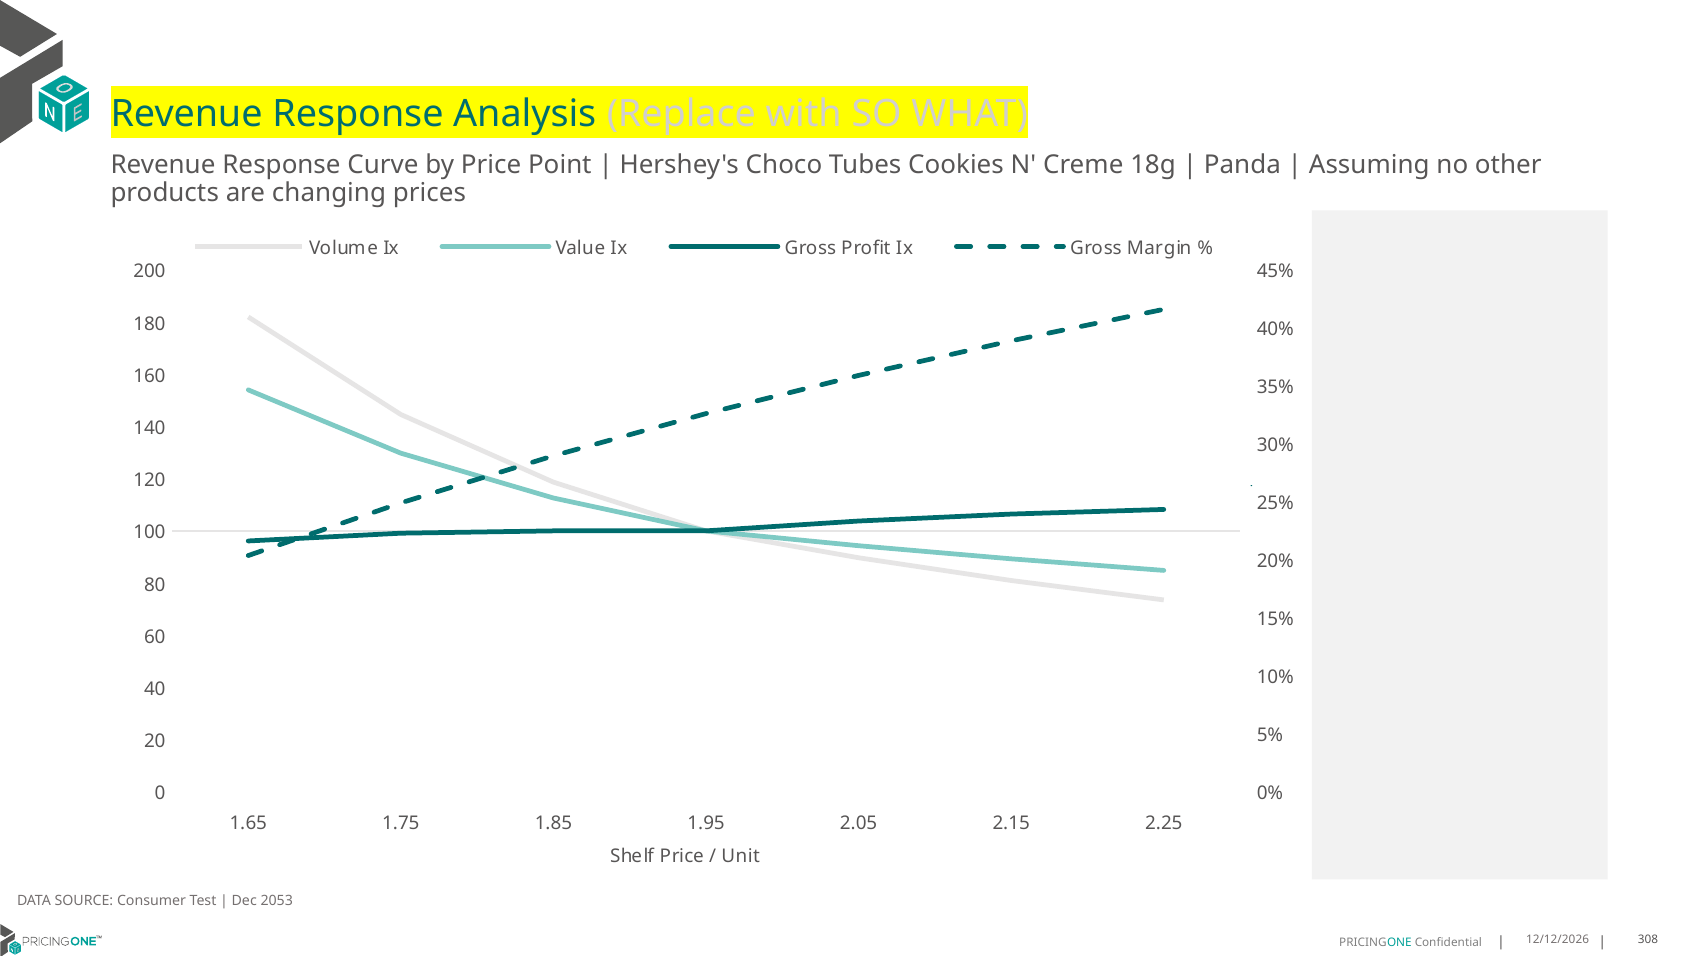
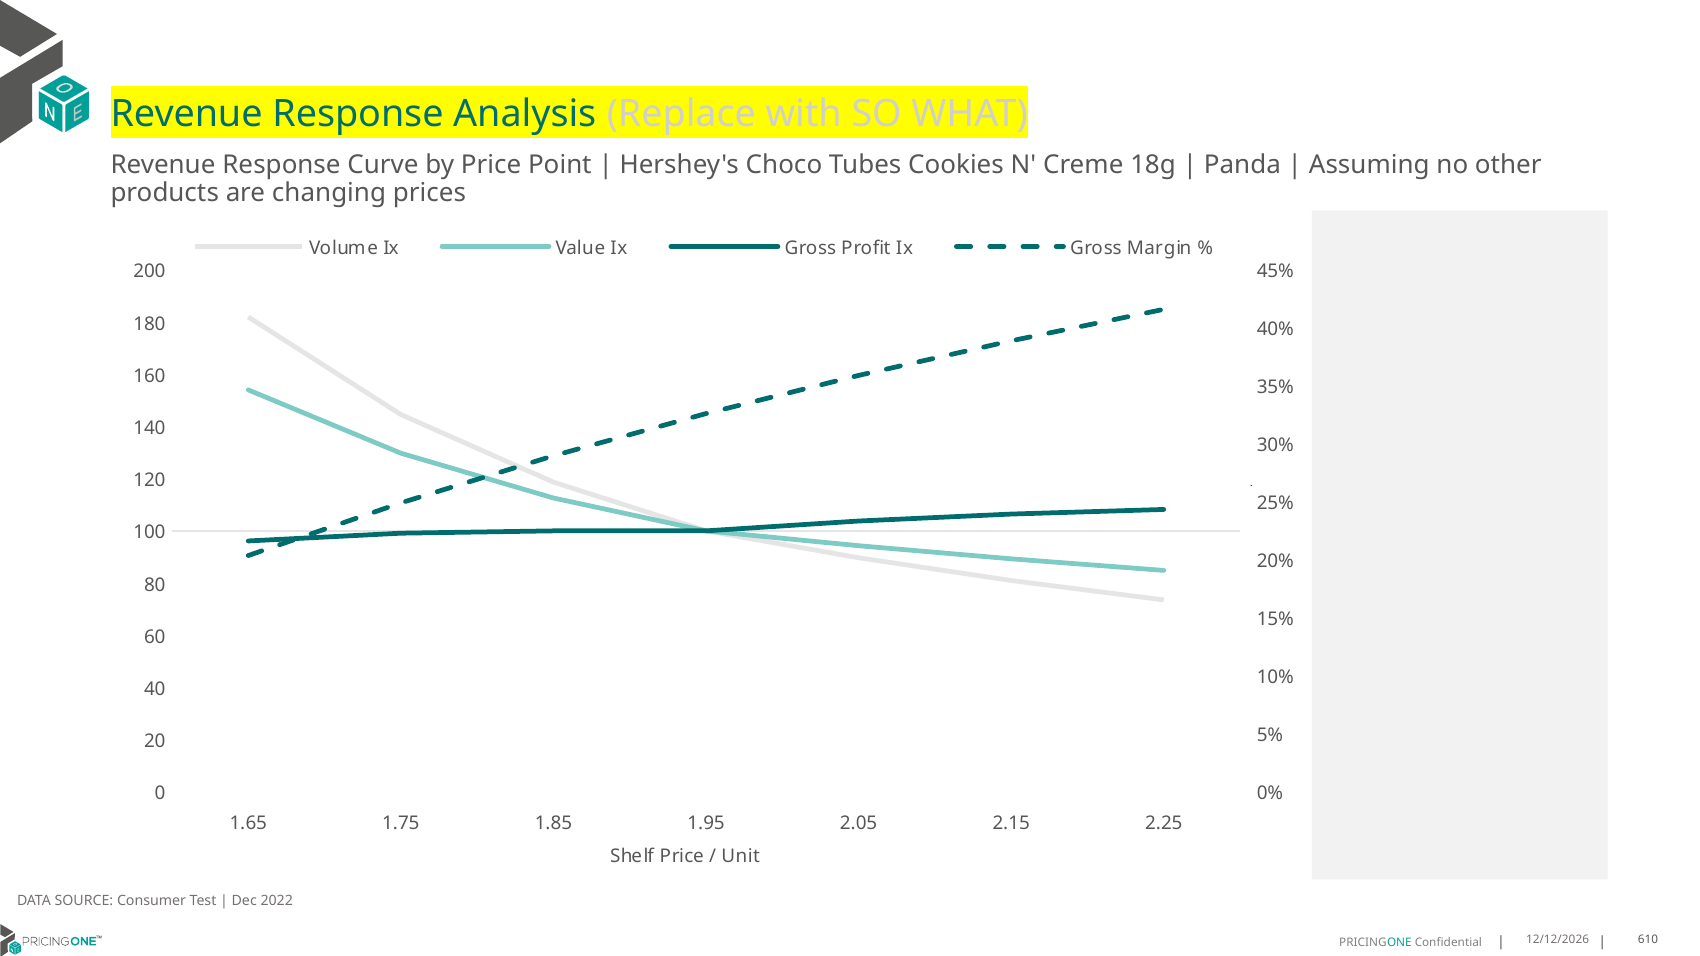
2053: 2053 -> 2022
308: 308 -> 610
